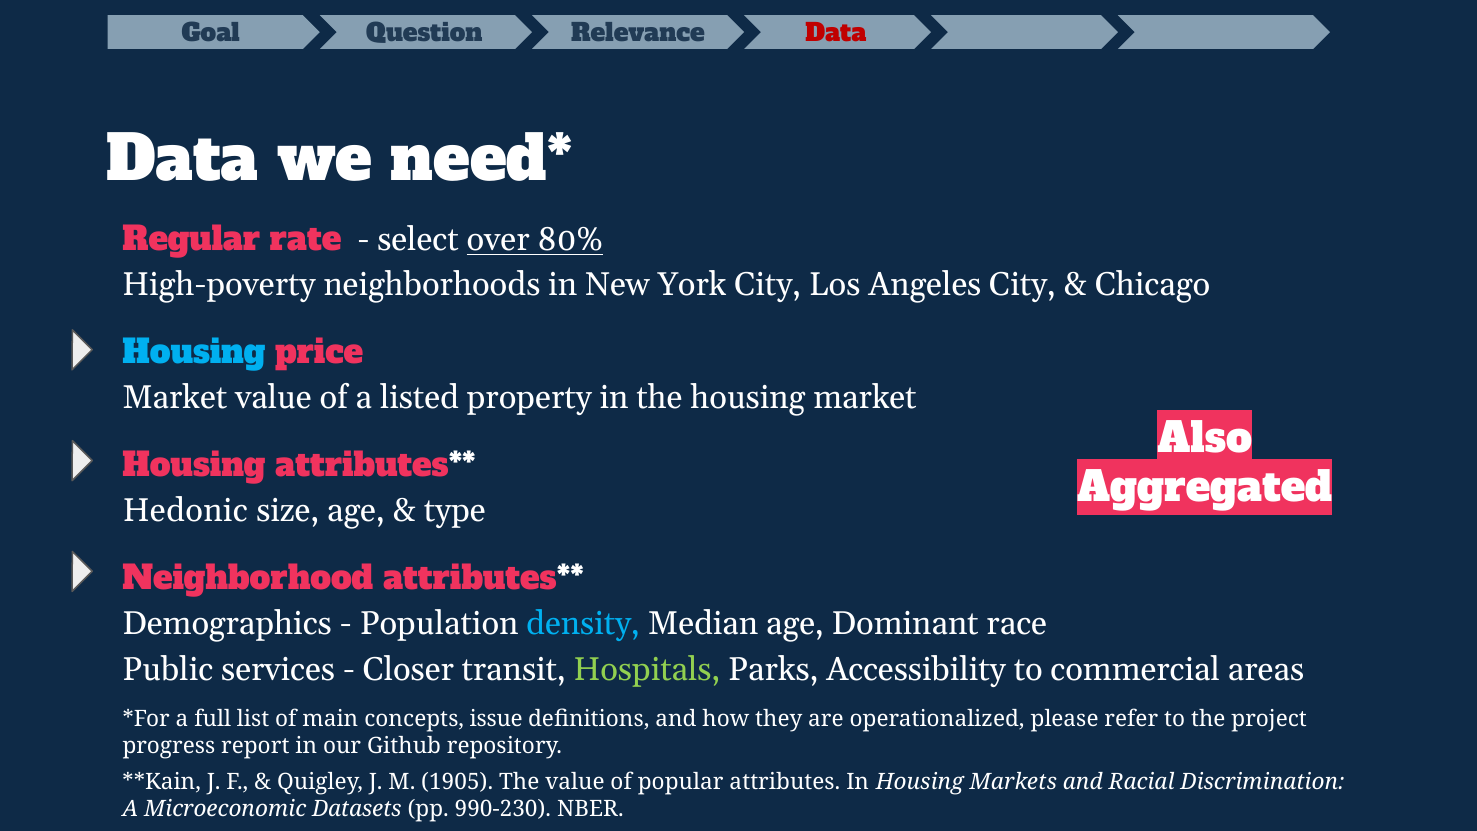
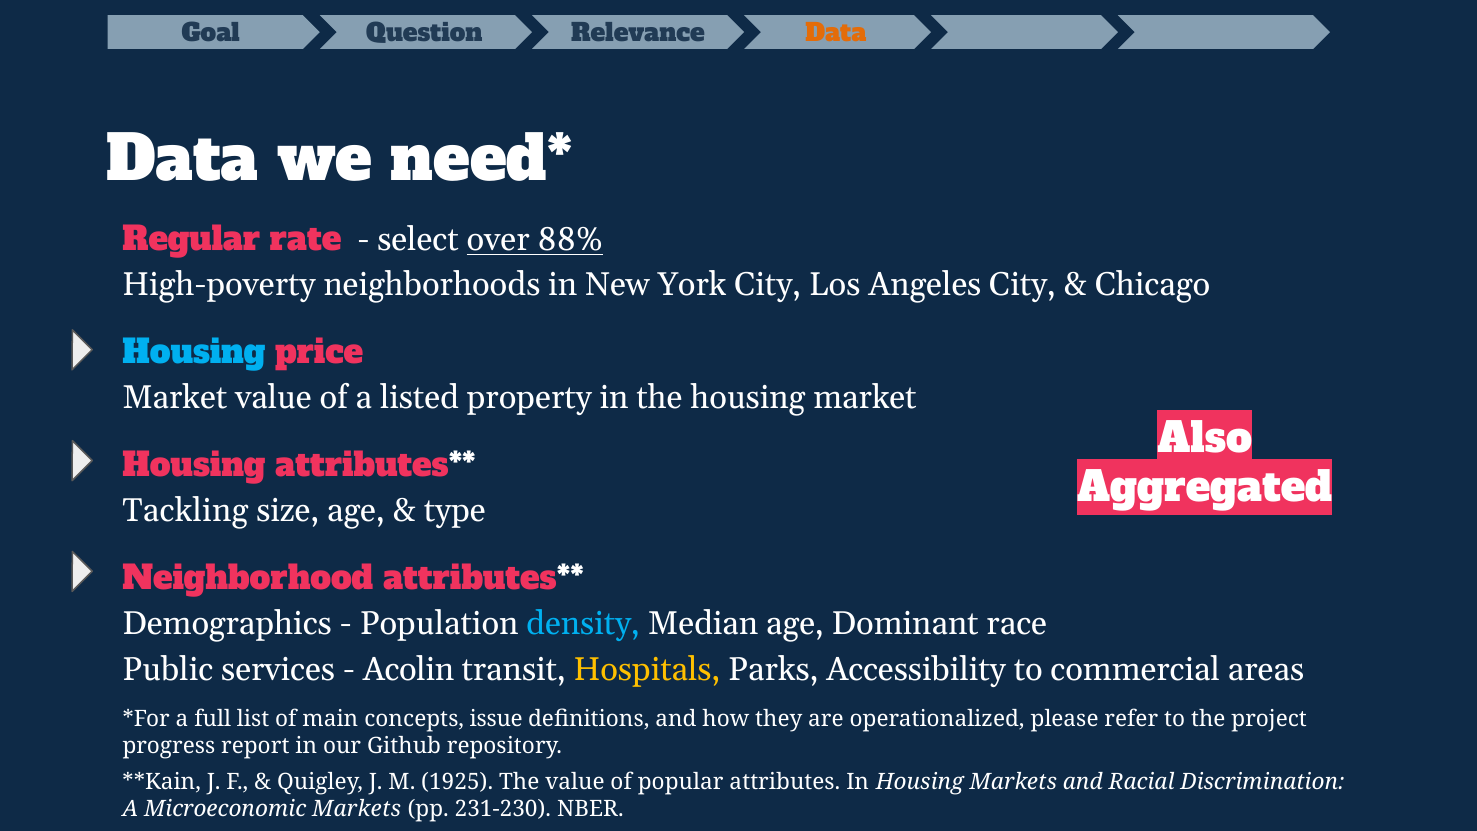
Data at (836, 34) colour: red -> orange
80%: 80% -> 88%
Hedonic: Hedonic -> Tackling
Closer: Closer -> Acolin
Hospitals colour: light green -> yellow
1905: 1905 -> 1925
Microeconomic Datasets: Datasets -> Markets
990-230: 990-230 -> 231-230
